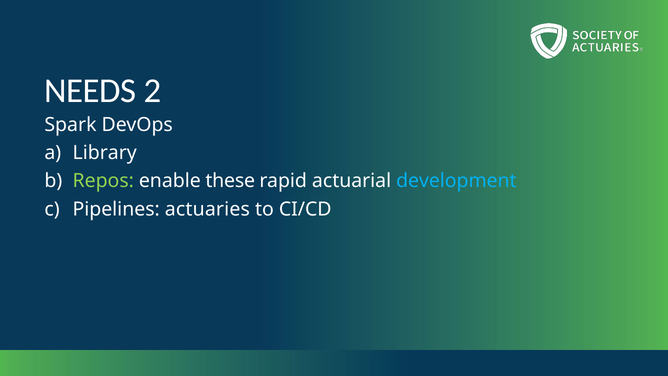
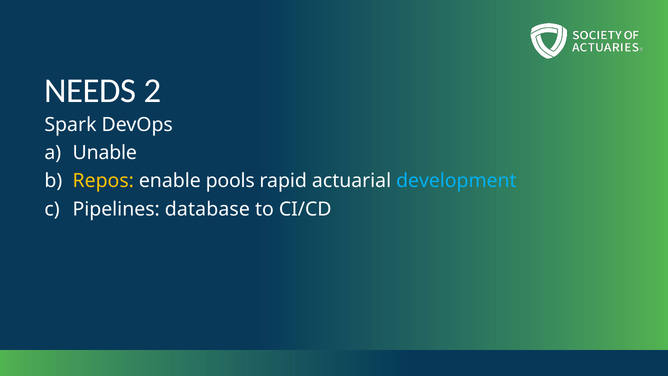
Library: Library -> Unable
Repos colour: light green -> yellow
these: these -> pools
actuaries: actuaries -> database
